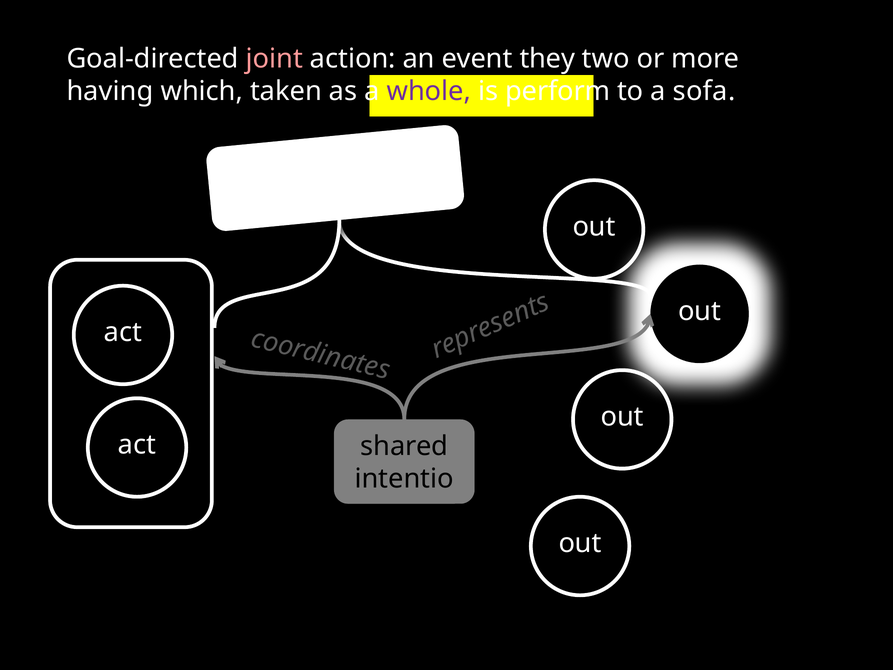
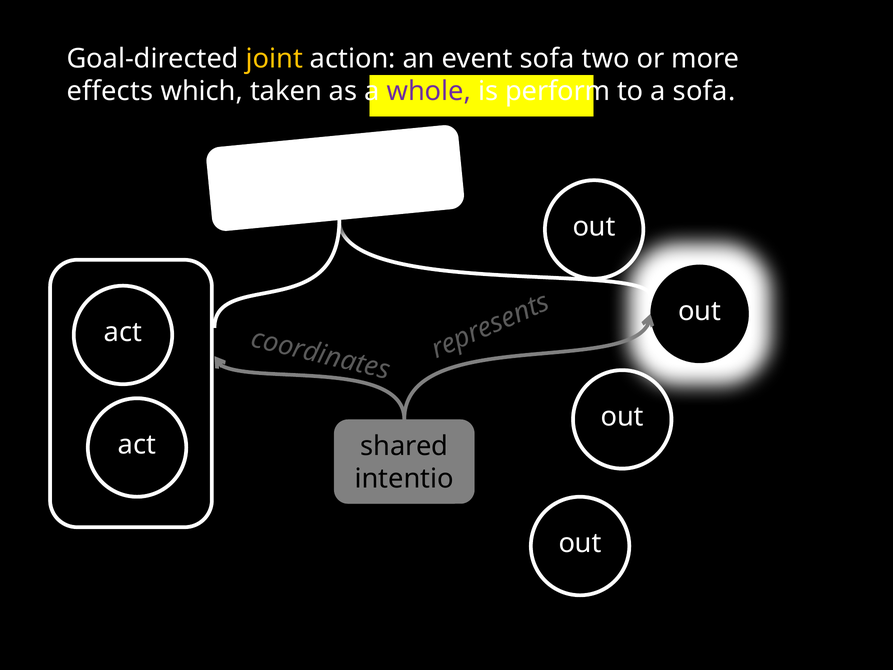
joint colour: pink -> yellow
event they: they -> sofa
having: having -> effects
